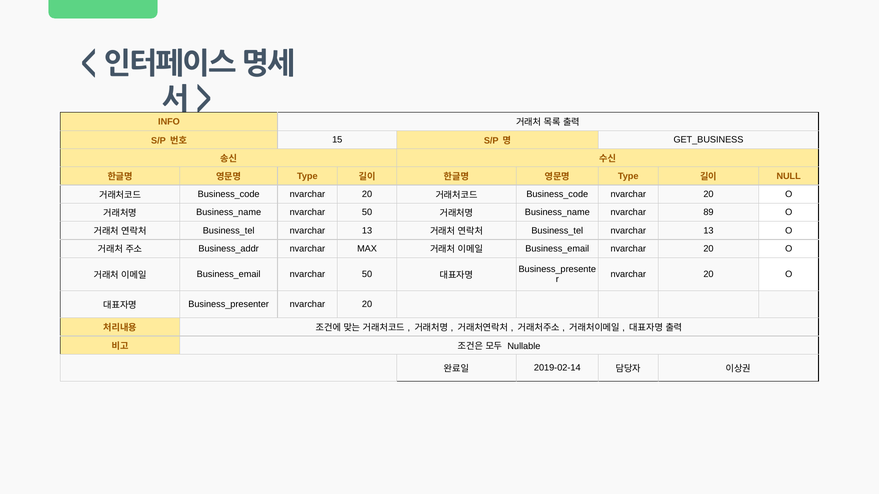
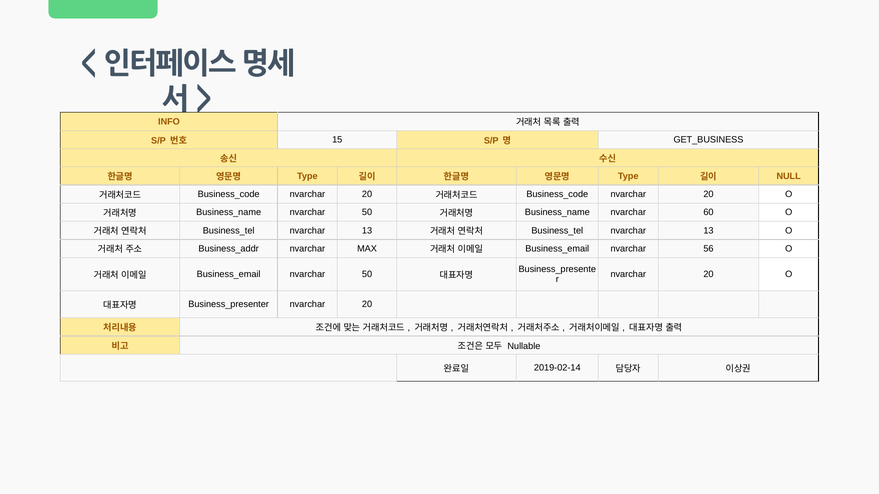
89: 89 -> 60
20 at (708, 249): 20 -> 56
